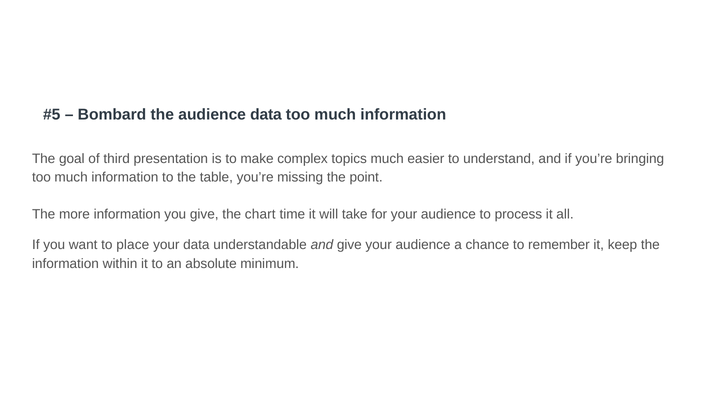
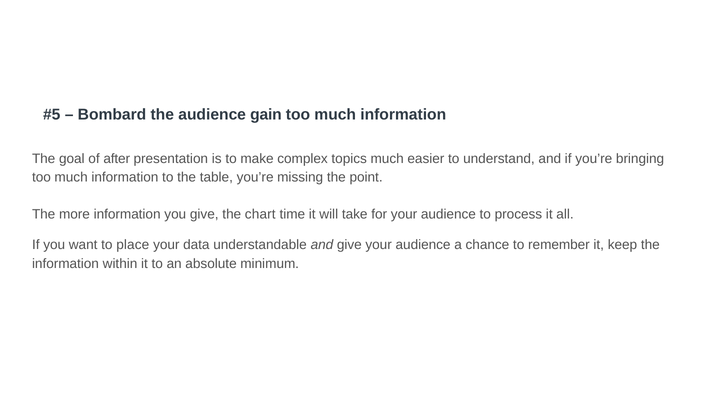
audience data: data -> gain
third: third -> after
